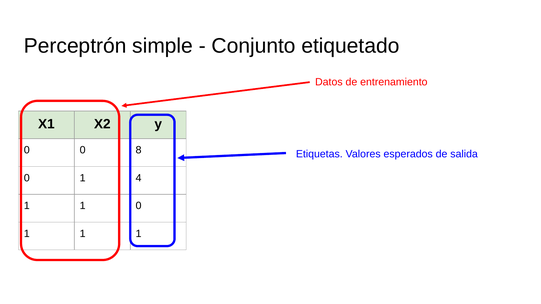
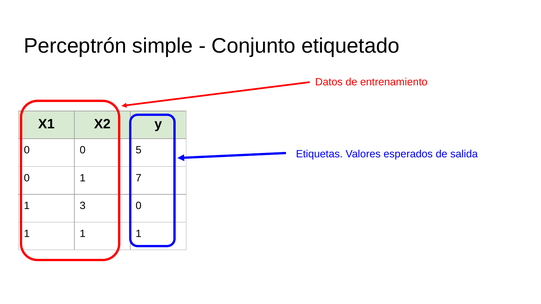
8: 8 -> 5
4: 4 -> 7
1 at (83, 206): 1 -> 3
